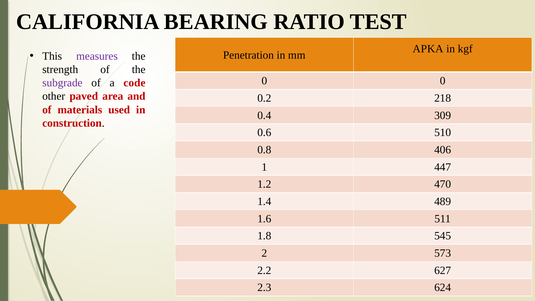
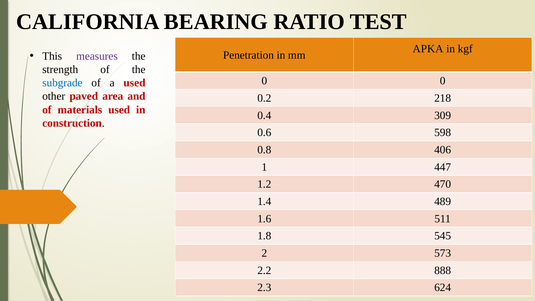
subgrade colour: purple -> blue
a code: code -> used
510: 510 -> 598
627: 627 -> 888
